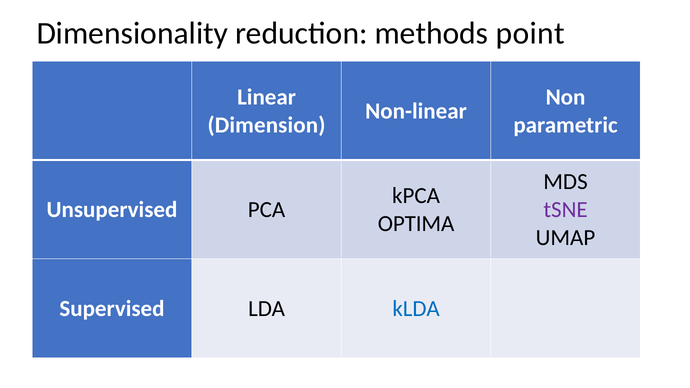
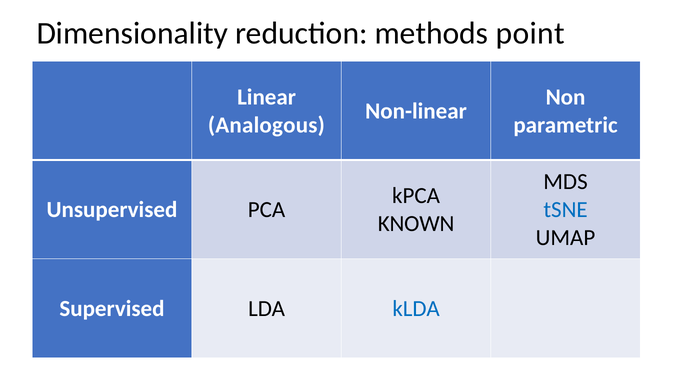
Dimension: Dimension -> Analogous
tSNE colour: purple -> blue
OPTIMA: OPTIMA -> KNOWN
